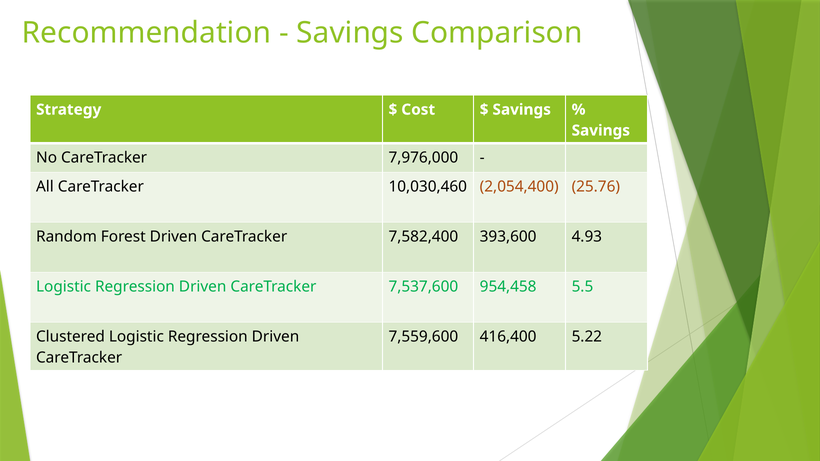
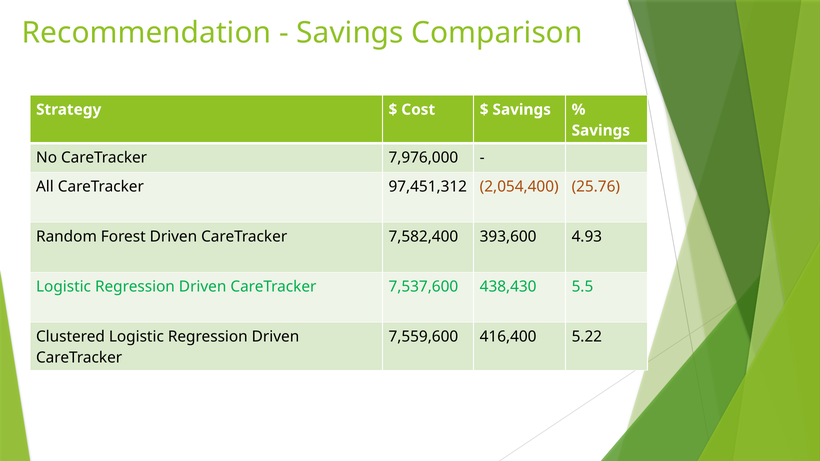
10,030,460: 10,030,460 -> 97,451,312
954,458: 954,458 -> 438,430
